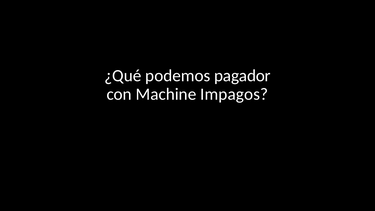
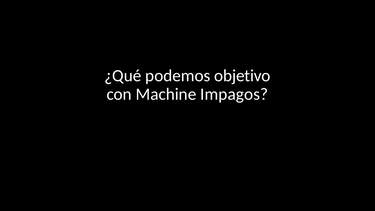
pagador: pagador -> objetivo
